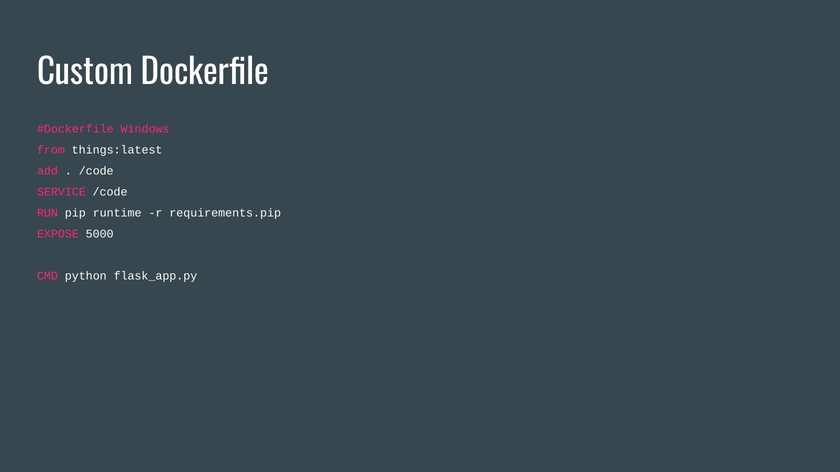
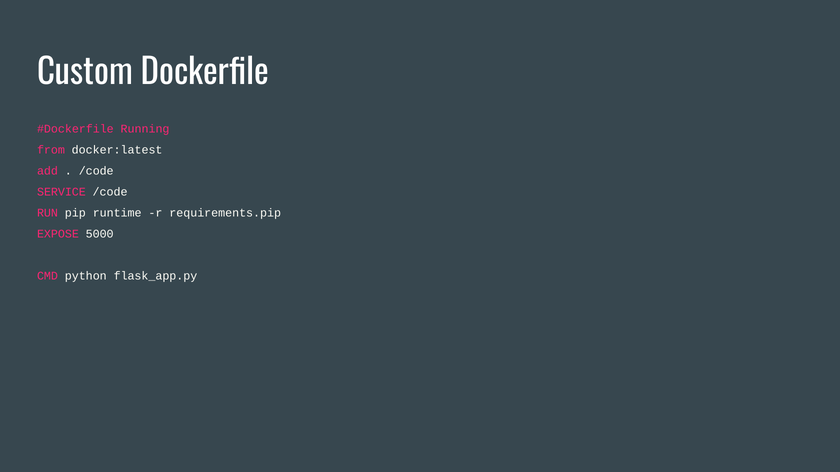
Windows: Windows -> Running
things:latest: things:latest -> docker:latest
